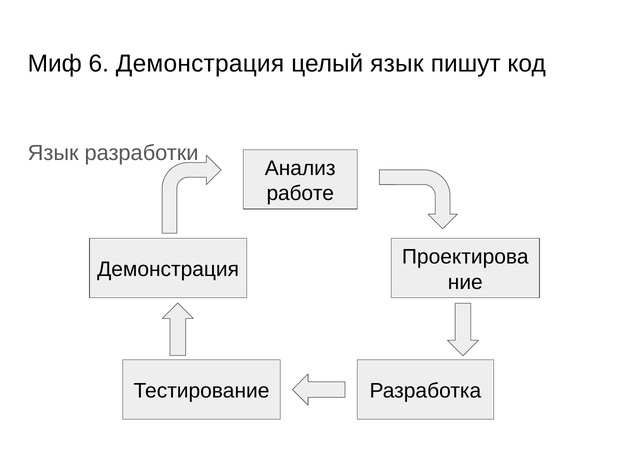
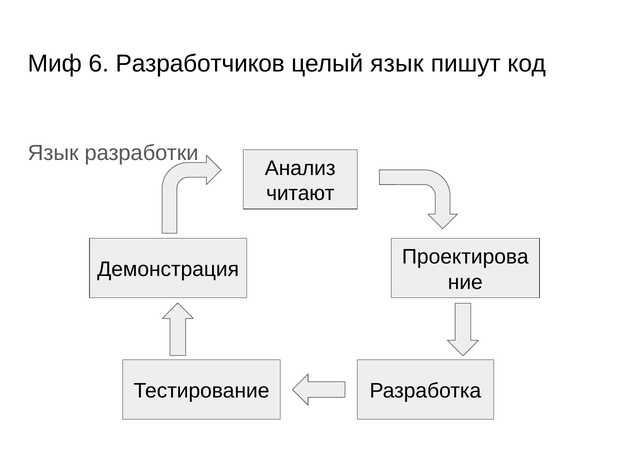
6 Демонстрация: Демонстрация -> Разработчиков
работе: работе -> читают
